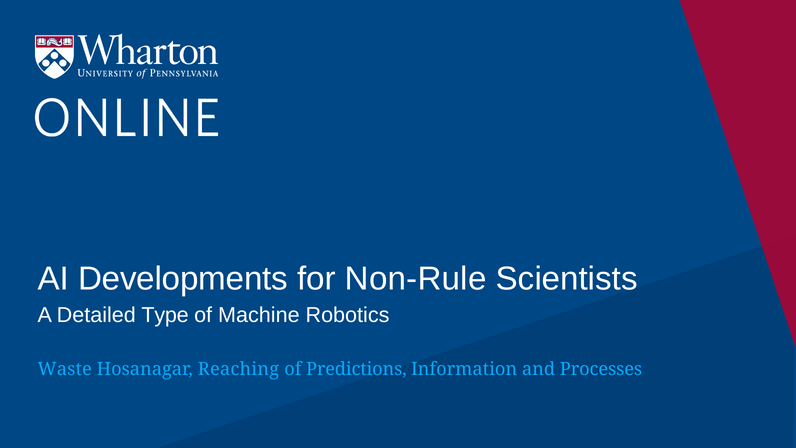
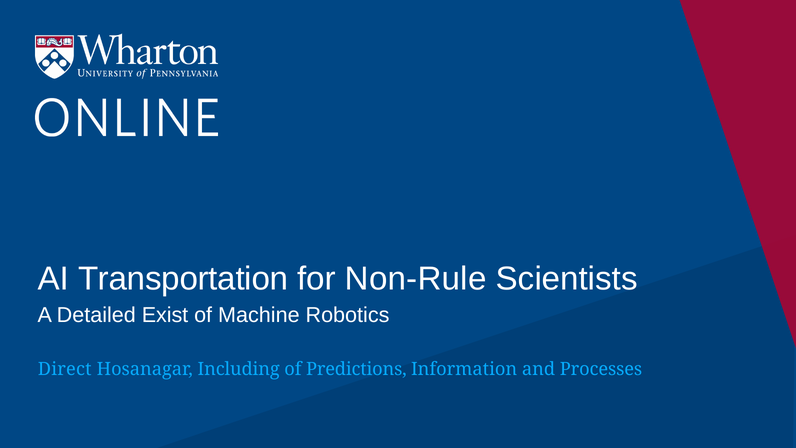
Developments: Developments -> Transportation
Type: Type -> Exist
Waste: Waste -> Direct
Reaching: Reaching -> Including
